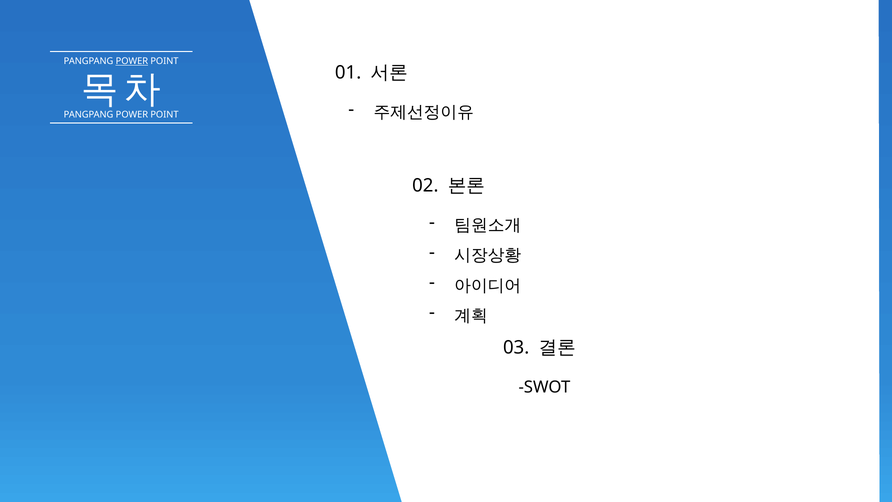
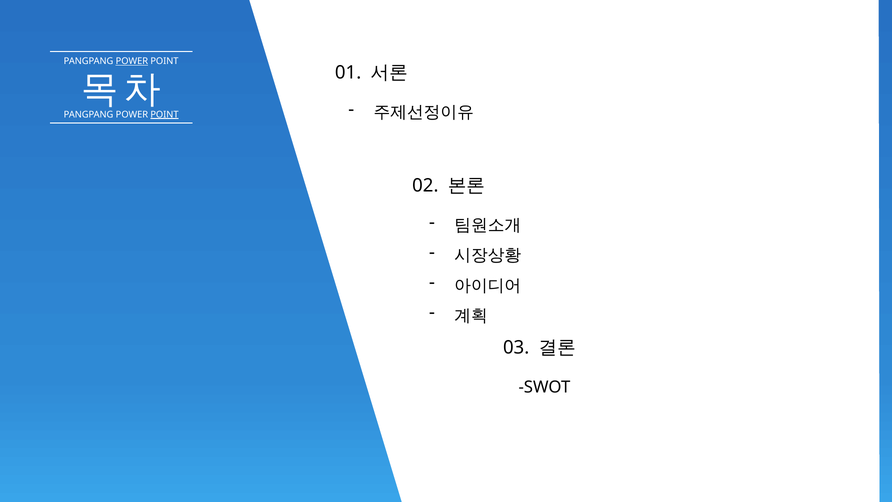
POINT at (164, 114) underline: none -> present
